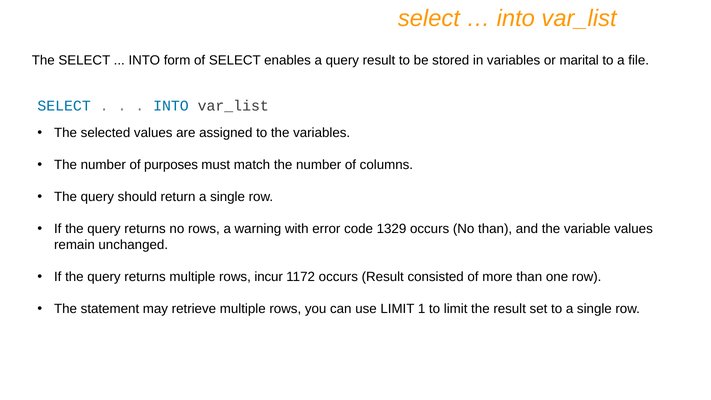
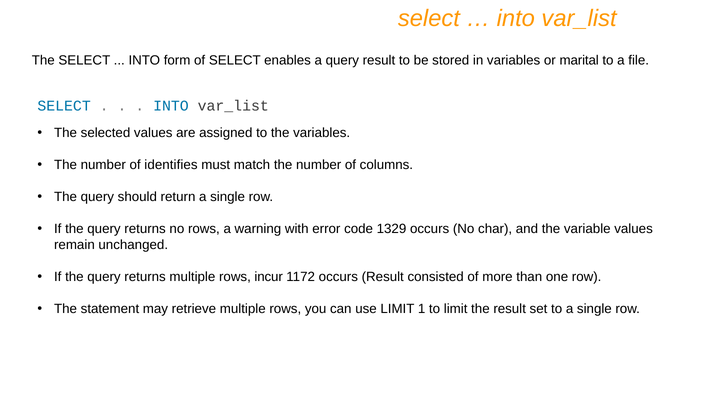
purposes: purposes -> identifies
No than: than -> char
